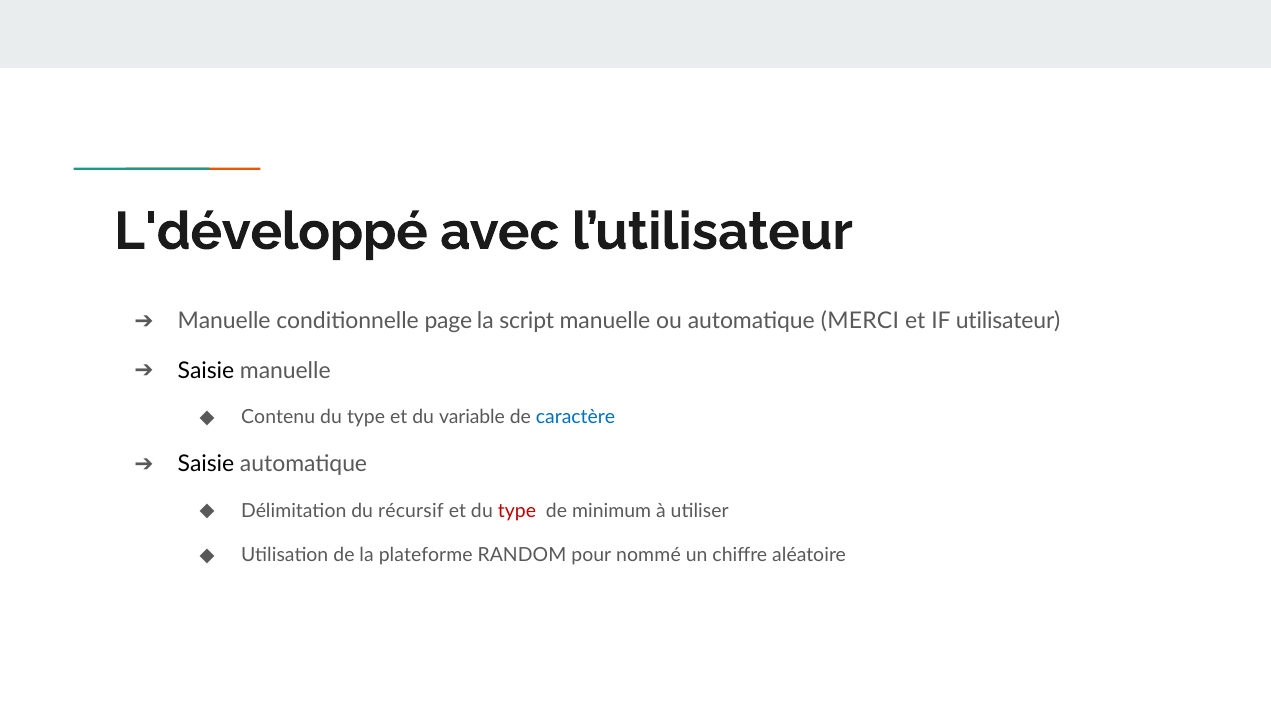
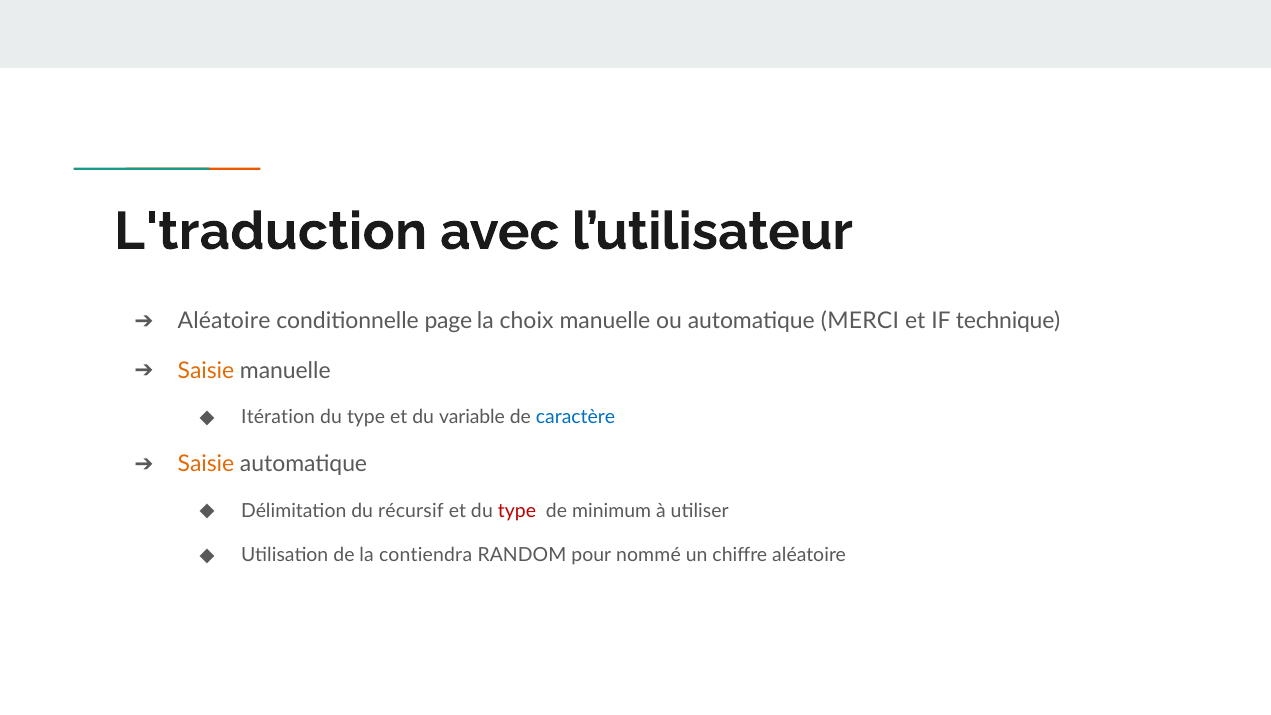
L'développé: L'développé -> L'traduction
Manuelle at (224, 321): Manuelle -> Aléatoire
script: script -> choix
utilisateur: utilisateur -> technique
Saisie at (206, 371) colour: black -> orange
Contenu: Contenu -> Itération
Saisie at (206, 464) colour: black -> orange
plateforme: plateforme -> contiendra
